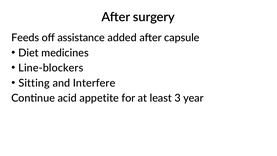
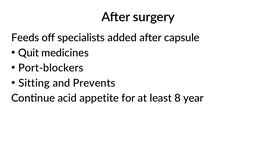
assistance: assistance -> specialists
Diet: Diet -> Quit
Line-blockers: Line-blockers -> Port-blockers
Interfere: Interfere -> Prevents
3: 3 -> 8
